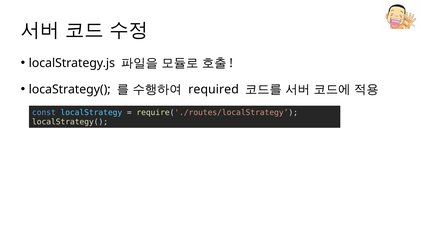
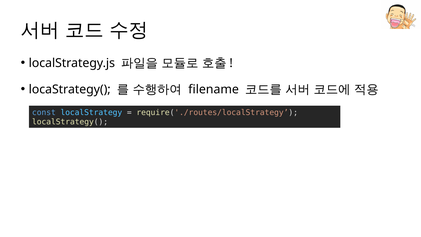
required: required -> filename
